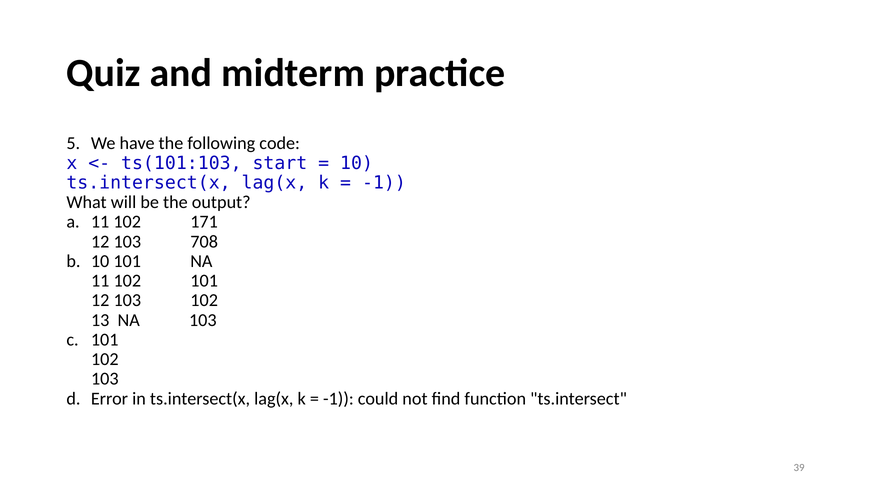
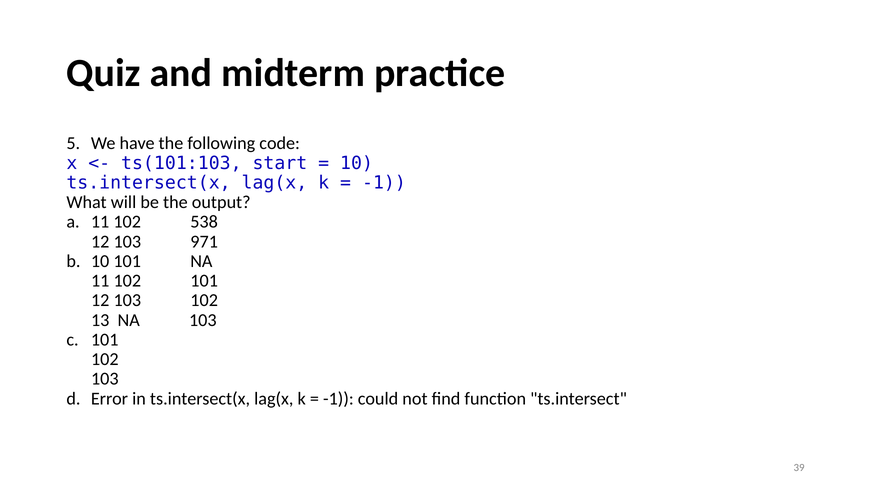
171: 171 -> 538
708: 708 -> 971
